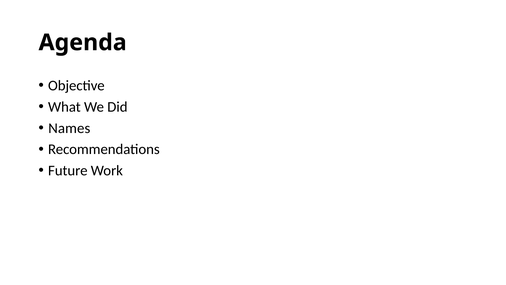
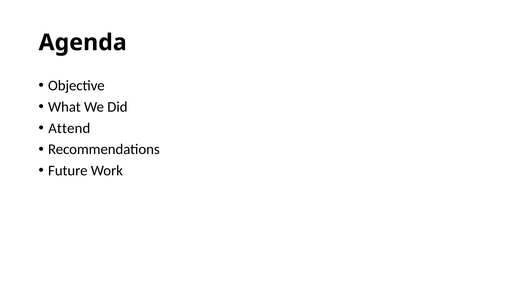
Names: Names -> Attend
